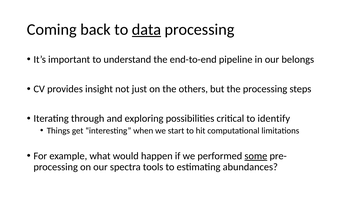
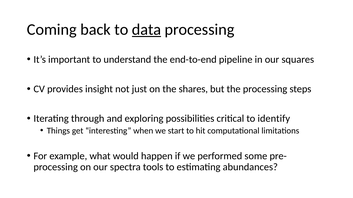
belongs: belongs -> squares
others: others -> shares
some underline: present -> none
